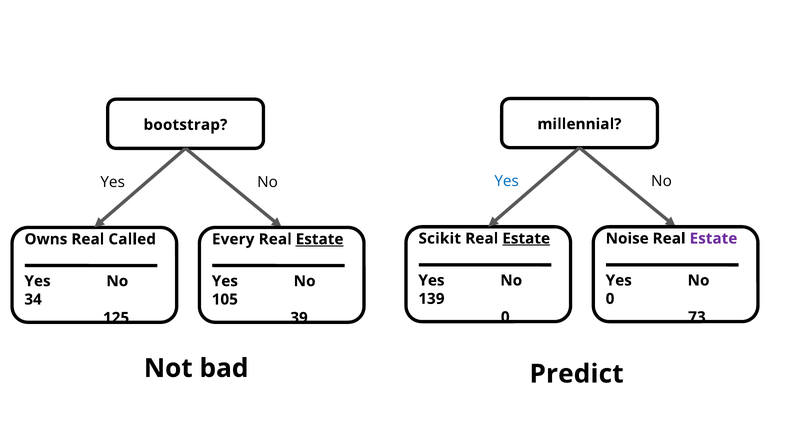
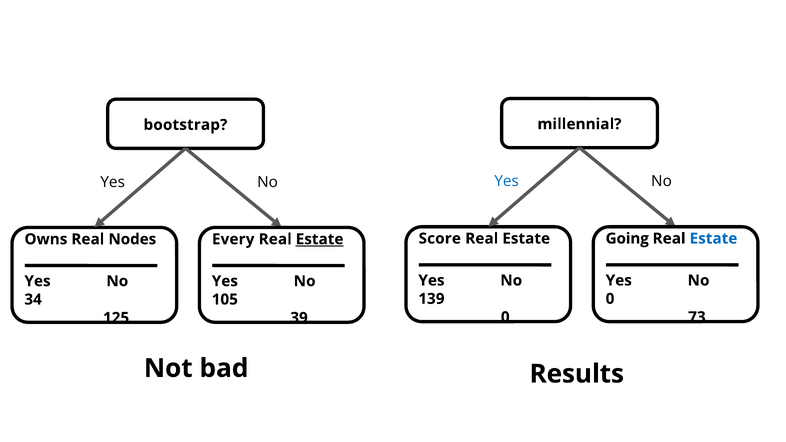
Scikit: Scikit -> Score
Estate at (526, 239) underline: present -> none
Noise: Noise -> Going
Estate at (713, 239) colour: purple -> blue
Called: Called -> Nodes
Predict: Predict -> Results
